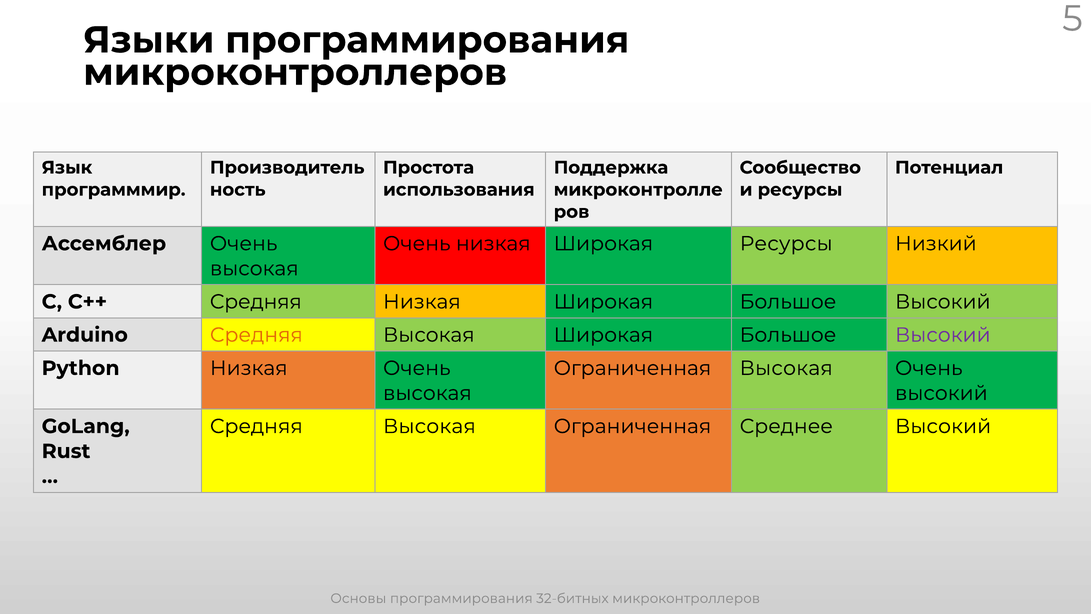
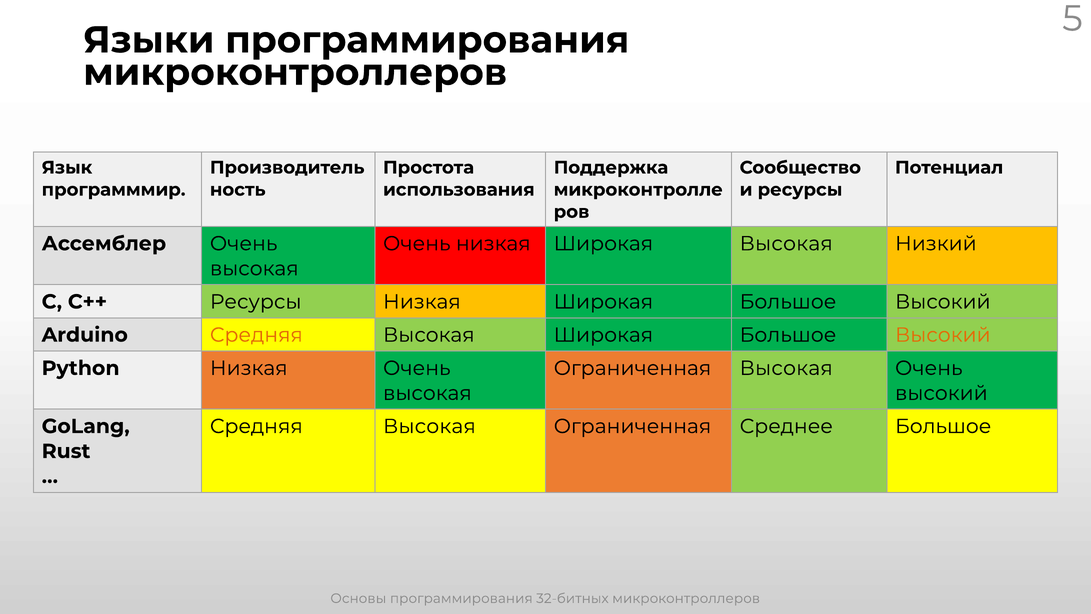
Широкая Ресурсы: Ресурсы -> Высокая
C++ Средняя: Средняя -> Ресурсы
Высокий at (943, 335) colour: purple -> orange
Среднее Высокий: Высокий -> Большое
